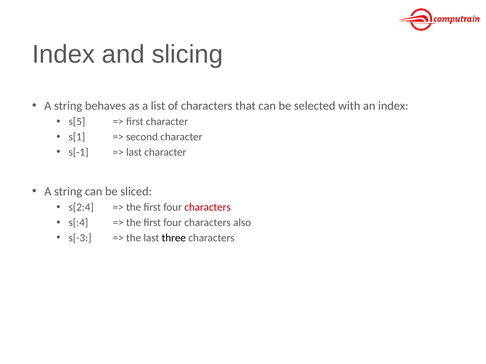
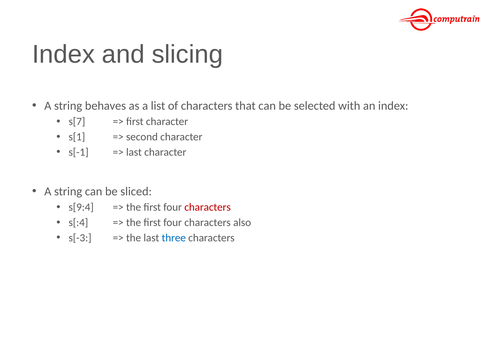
s[5: s[5 -> s[7
s[2:4: s[2:4 -> s[9:4
three colour: black -> blue
